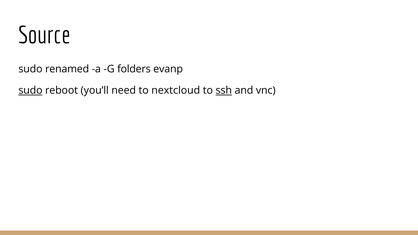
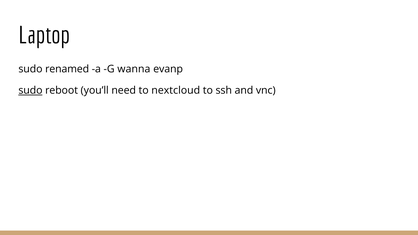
Source: Source -> Laptop
folders: folders -> wanna
ssh underline: present -> none
